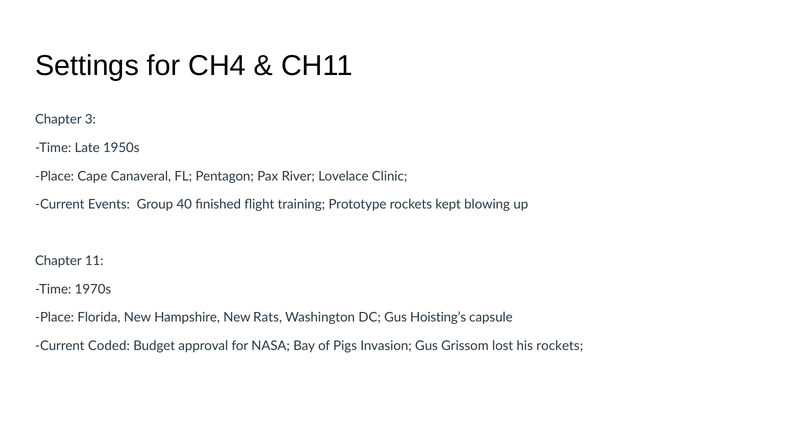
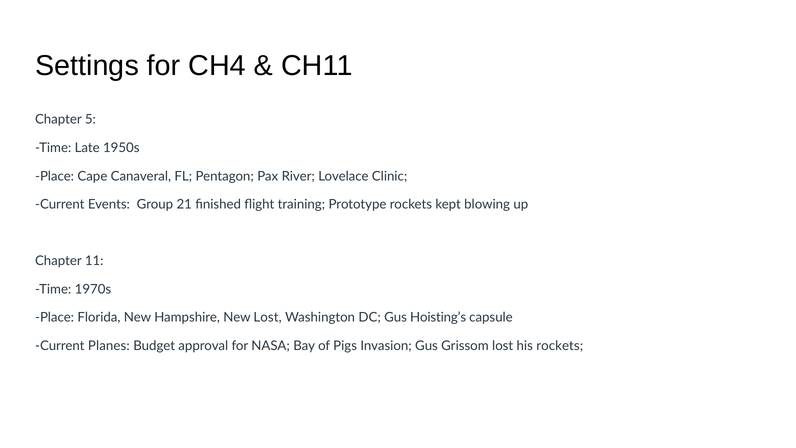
3: 3 -> 5
40: 40 -> 21
New Rats: Rats -> Lost
Coded: Coded -> Planes
